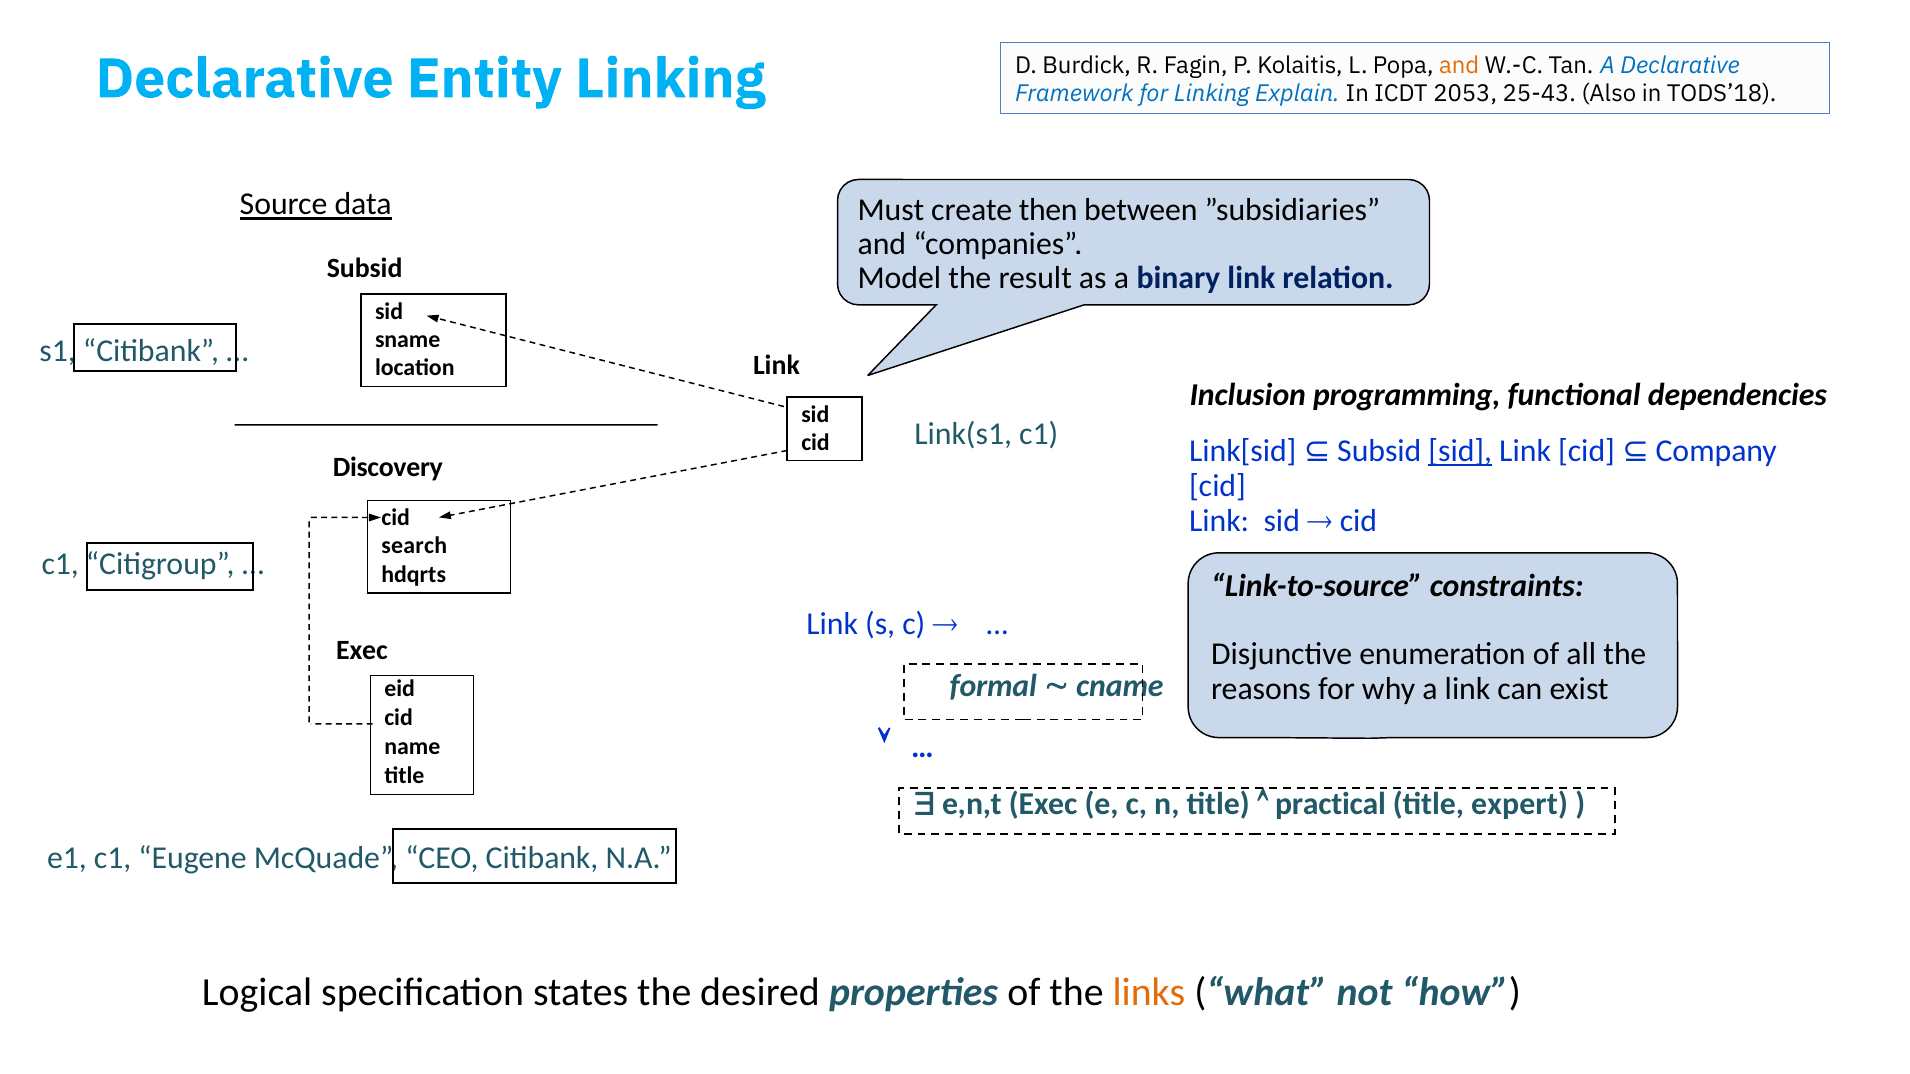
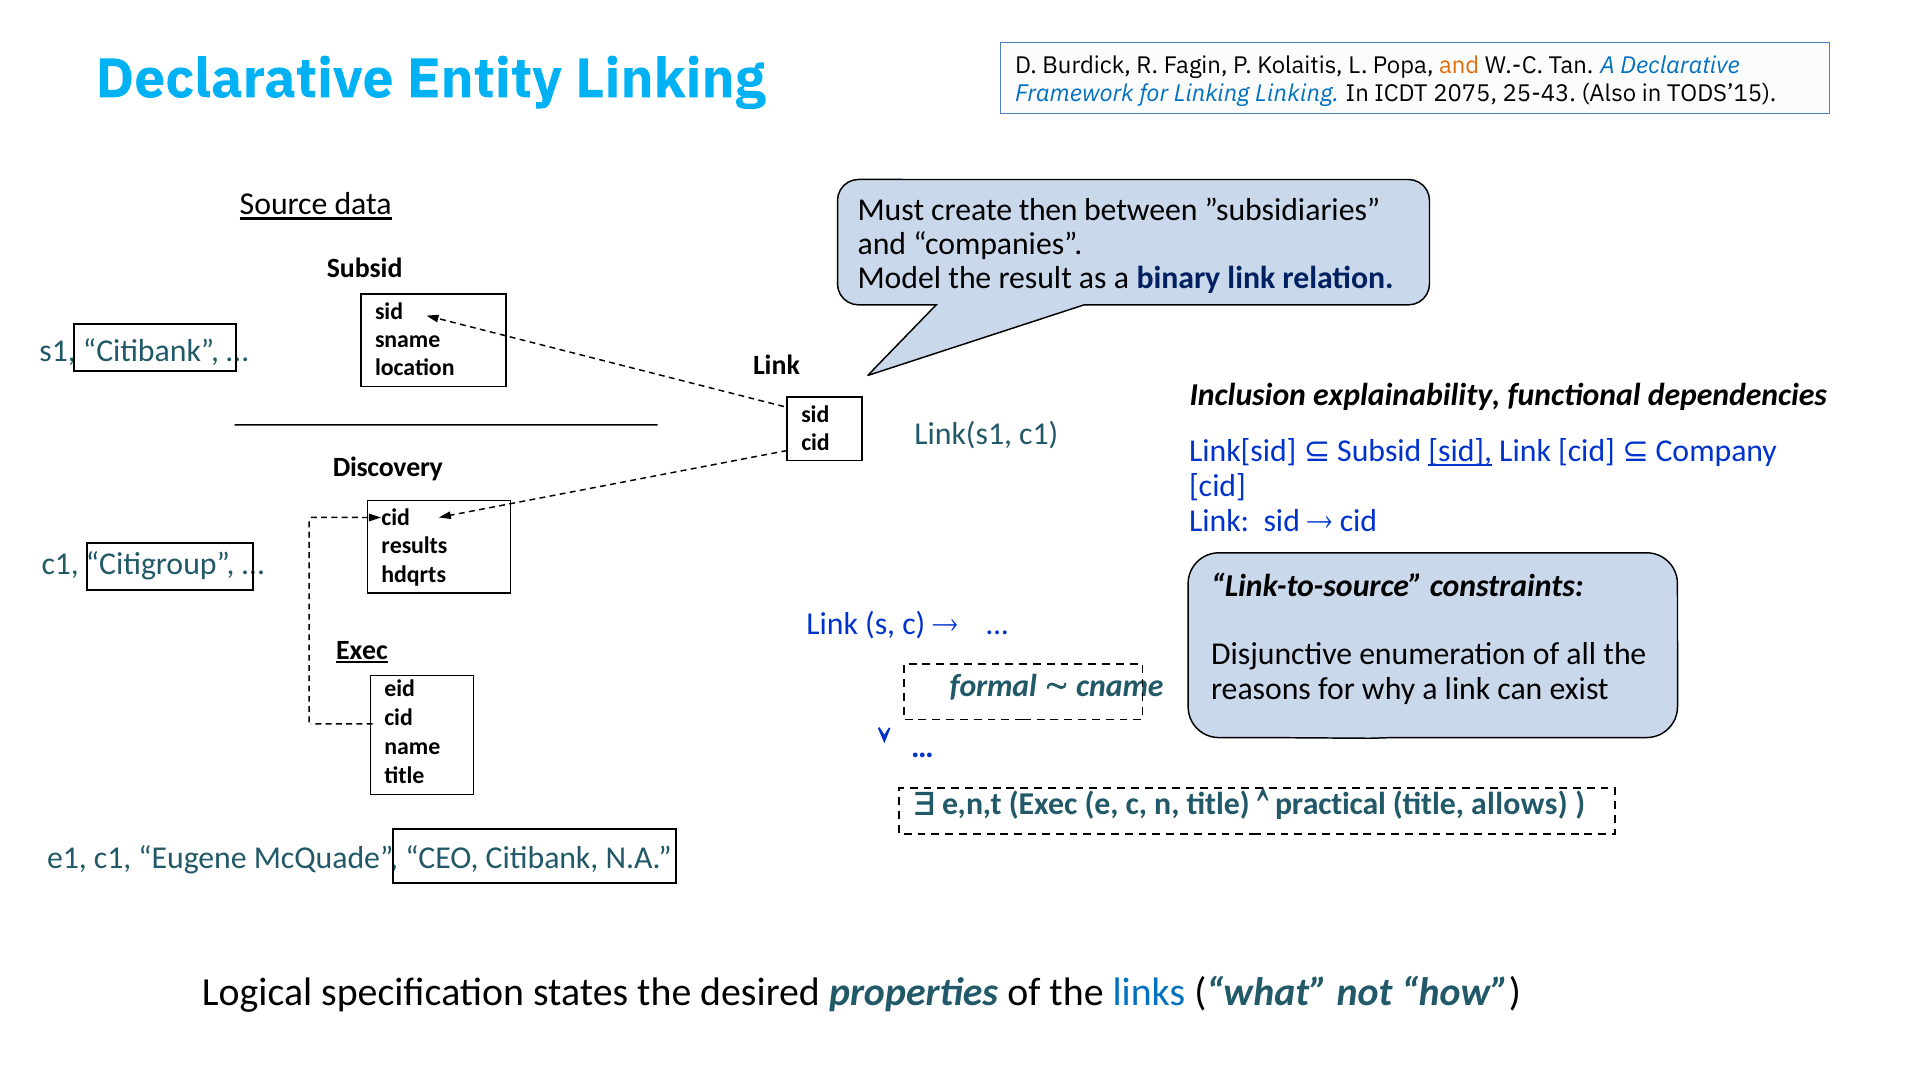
Linking Explain: Explain -> Linking
2053: 2053 -> 2075
TODS’18: TODS’18 -> TODS’15
programming: programming -> explainability
search: search -> results
Exec at (362, 650) underline: none -> present
expert: expert -> allows
links colour: orange -> blue
